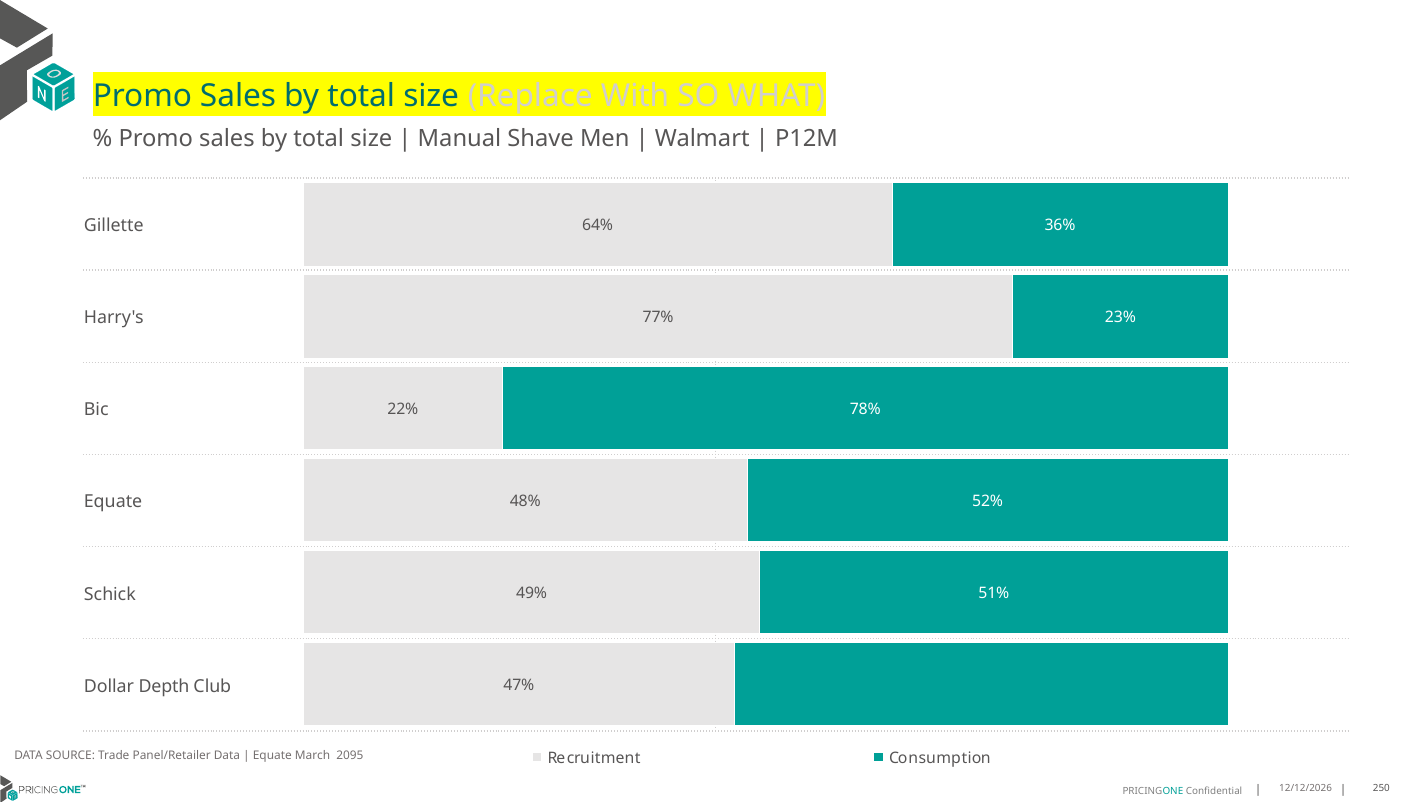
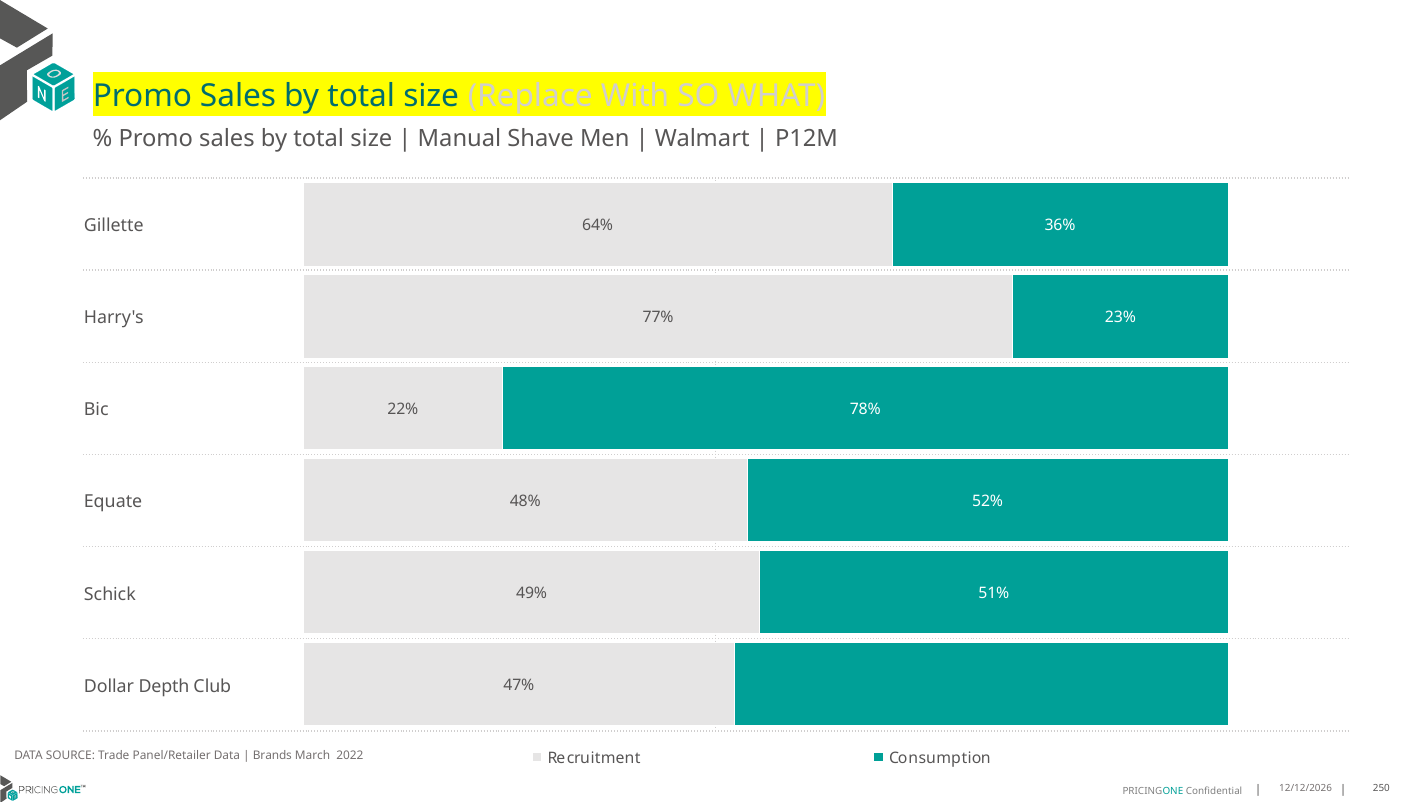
Equate at (272, 755): Equate -> Brands
2095: 2095 -> 2022
